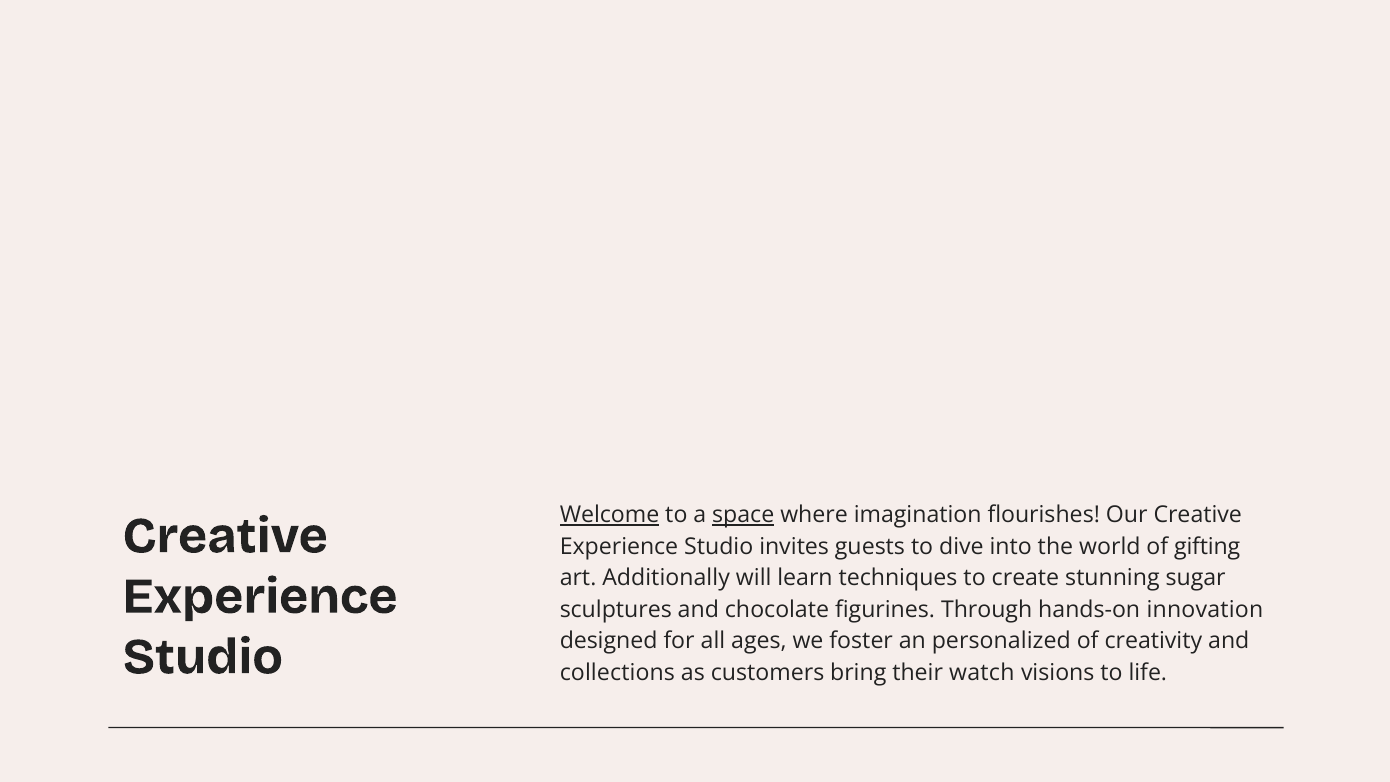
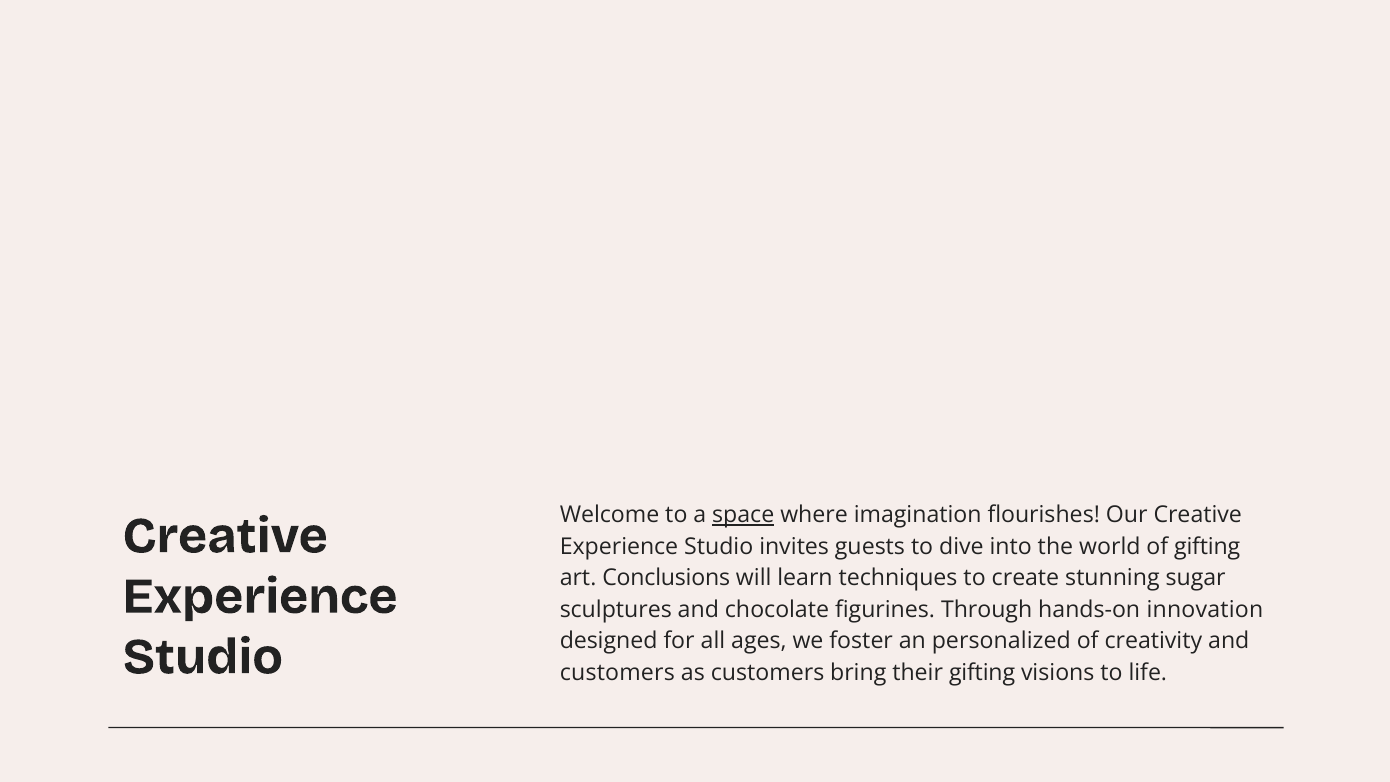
Welcome underline: present -> none
Additionally: Additionally -> Conclusions
collections at (617, 672): collections -> customers
their watch: watch -> gifting
